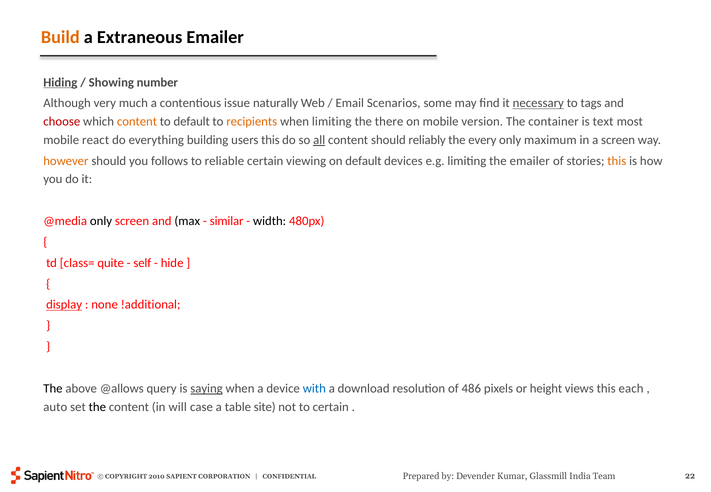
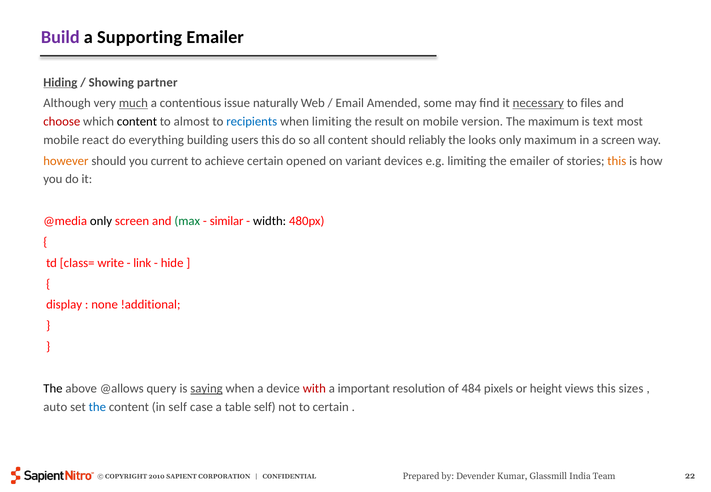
Build colour: orange -> purple
Extraneous: Extraneous -> Supporting
number: number -> partner
much underline: none -> present
Scenarios: Scenarios -> Amended
tags: tags -> files
content at (137, 122) colour: orange -> black
to default: default -> almost
recipients colour: orange -> blue
there: there -> result
The container: container -> maximum
all underline: present -> none
every: every -> looks
follows: follows -> current
reliable: reliable -> achieve
viewing: viewing -> opened
on default: default -> variant
max colour: black -> green
quite: quite -> write
self: self -> link
display underline: present -> none
with colour: blue -> red
download: download -> important
486: 486 -> 484
each: each -> sizes
the at (97, 407) colour: black -> blue
in will: will -> self
table site: site -> self
